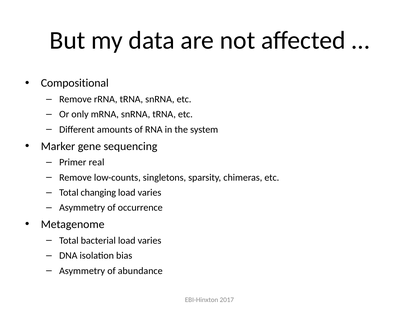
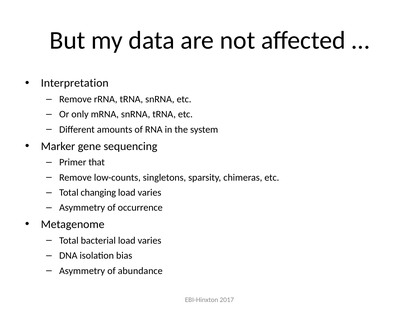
Compositional: Compositional -> Interpretation
real: real -> that
